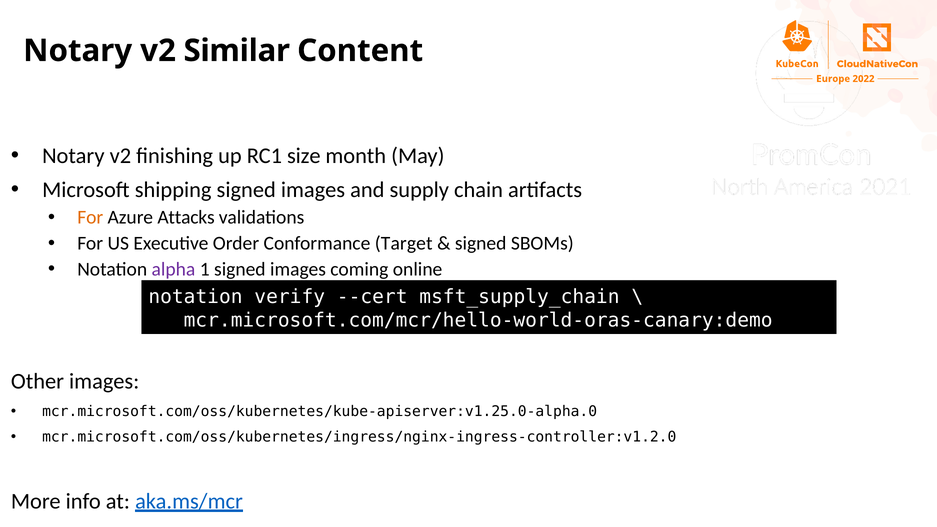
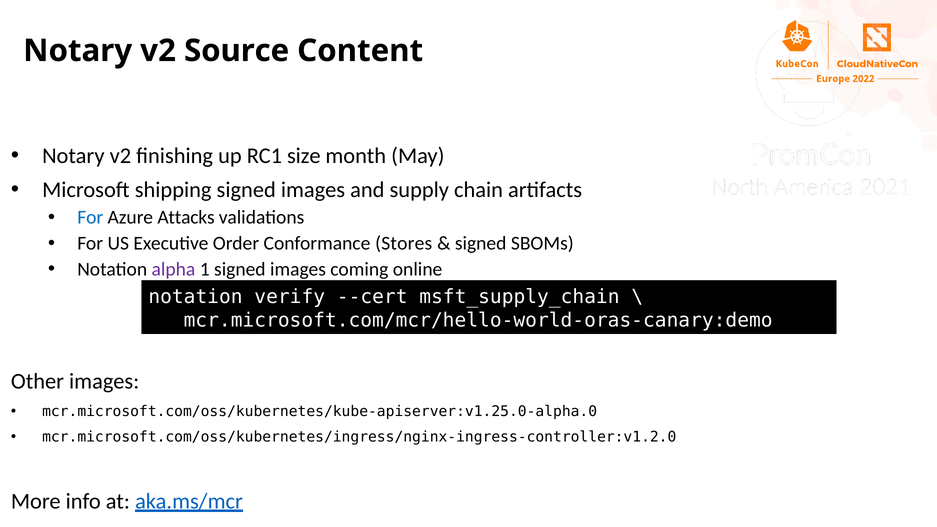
Similar: Similar -> Source
For at (90, 217) colour: orange -> blue
Target: Target -> Stores
